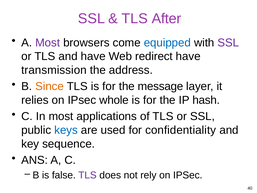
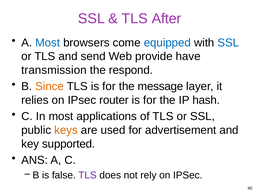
Most at (48, 43) colour: purple -> blue
SSL at (228, 43) colour: purple -> blue
and have: have -> send
redirect: redirect -> provide
address: address -> respond
whole: whole -> router
keys colour: blue -> orange
confidentiality: confidentiality -> advertisement
sequence: sequence -> supported
